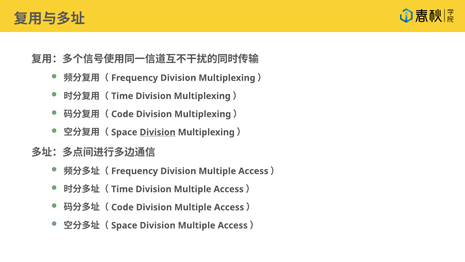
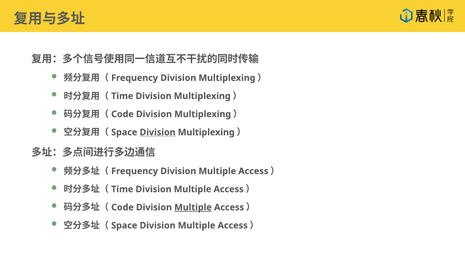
Multiple at (193, 207) underline: none -> present
